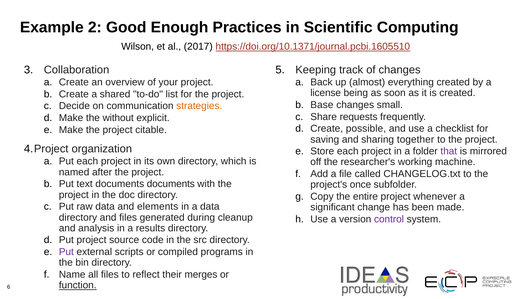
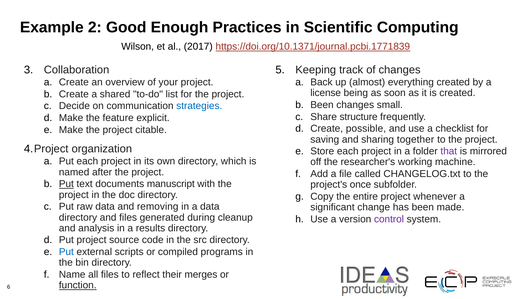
https://doi.org/10.1371/journal.pcbi.1605510: https://doi.org/10.1371/journal.pcbi.1605510 -> https://doi.org/10.1371/journal.pcbi.1771839
Base at (322, 105): Base -> Been
strategies colour: orange -> blue
requests: requests -> structure
without: without -> feature
Put at (66, 184) underline: none -> present
documents documents: documents -> manuscript
elements: elements -> removing
Put at (66, 252) colour: purple -> blue
